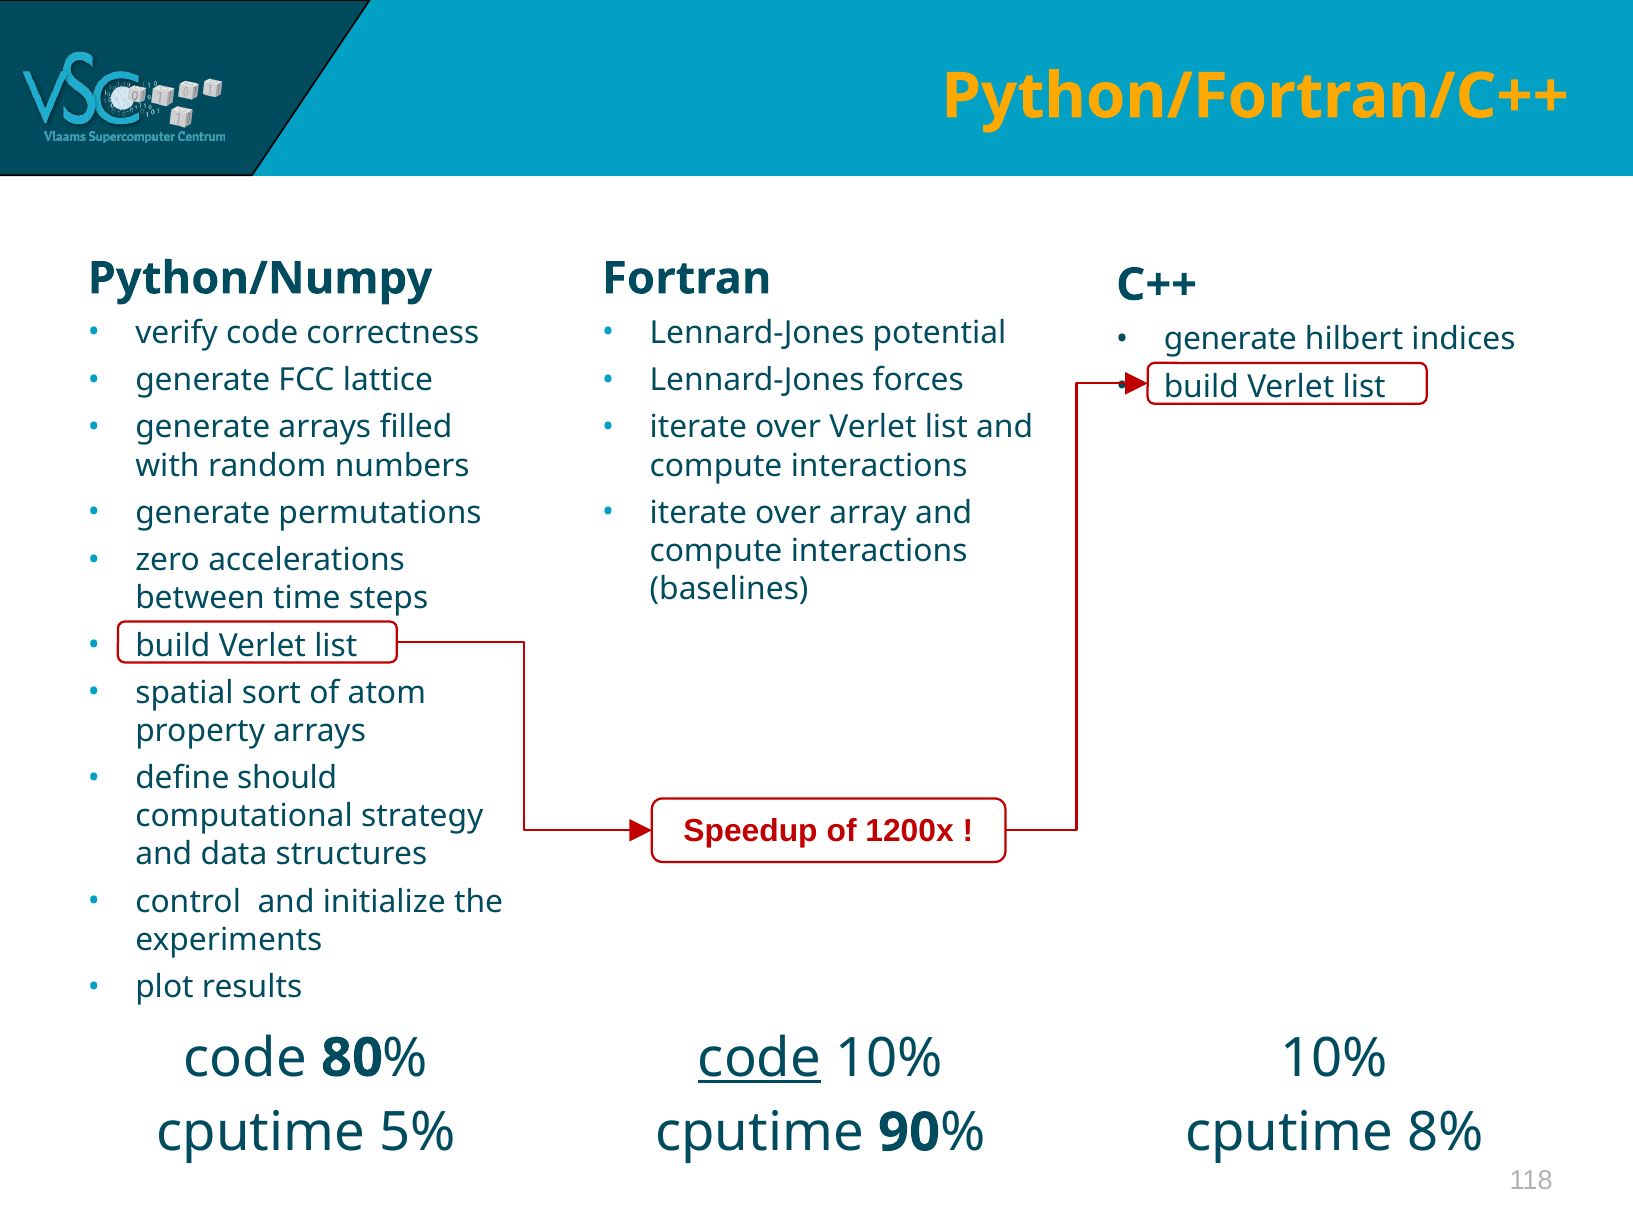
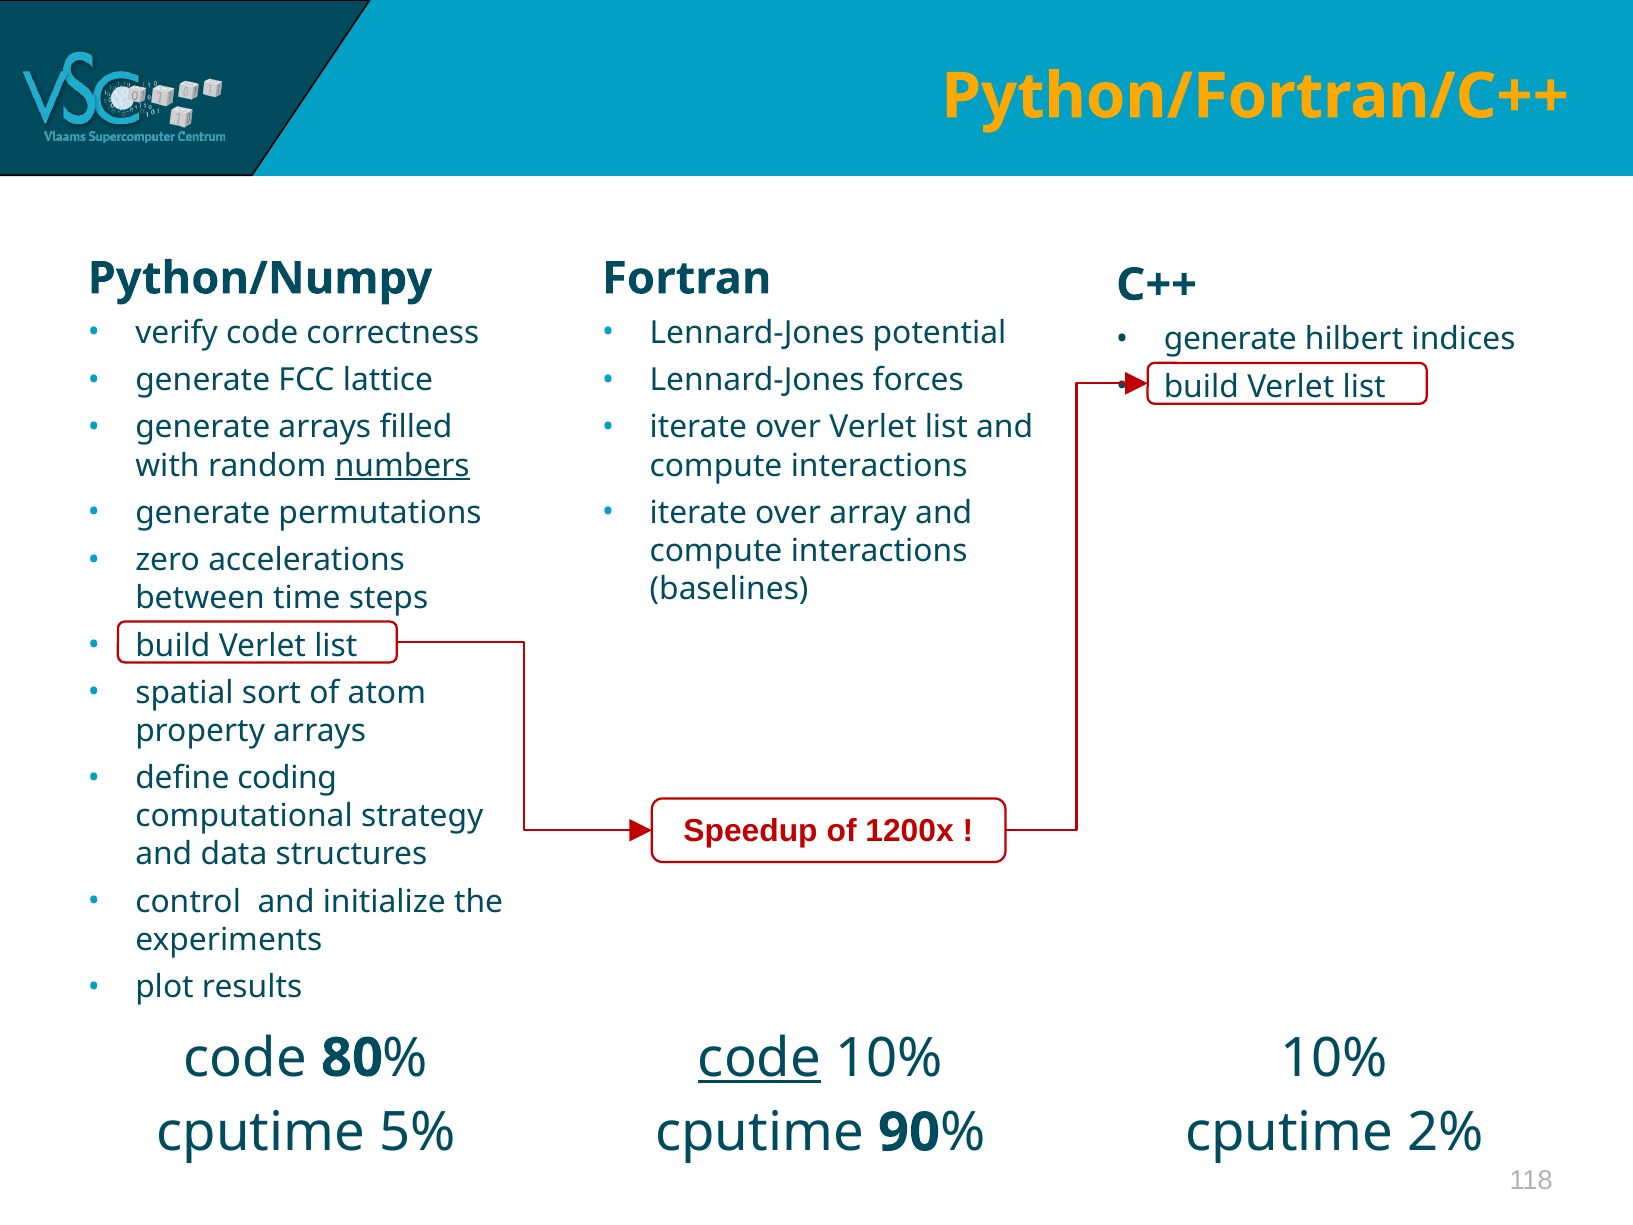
numbers underline: none -> present
should: should -> coding
8%: 8% -> 2%
